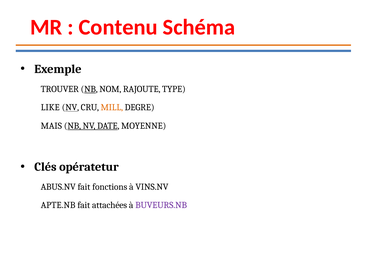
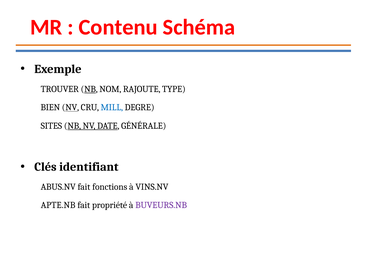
LIKE: LIKE -> BIEN
MILL colour: orange -> blue
MAIS: MAIS -> SITES
MOYENNE: MOYENNE -> GÉNÉRALE
opératetur: opératetur -> identifiant
attachées: attachées -> propriété
